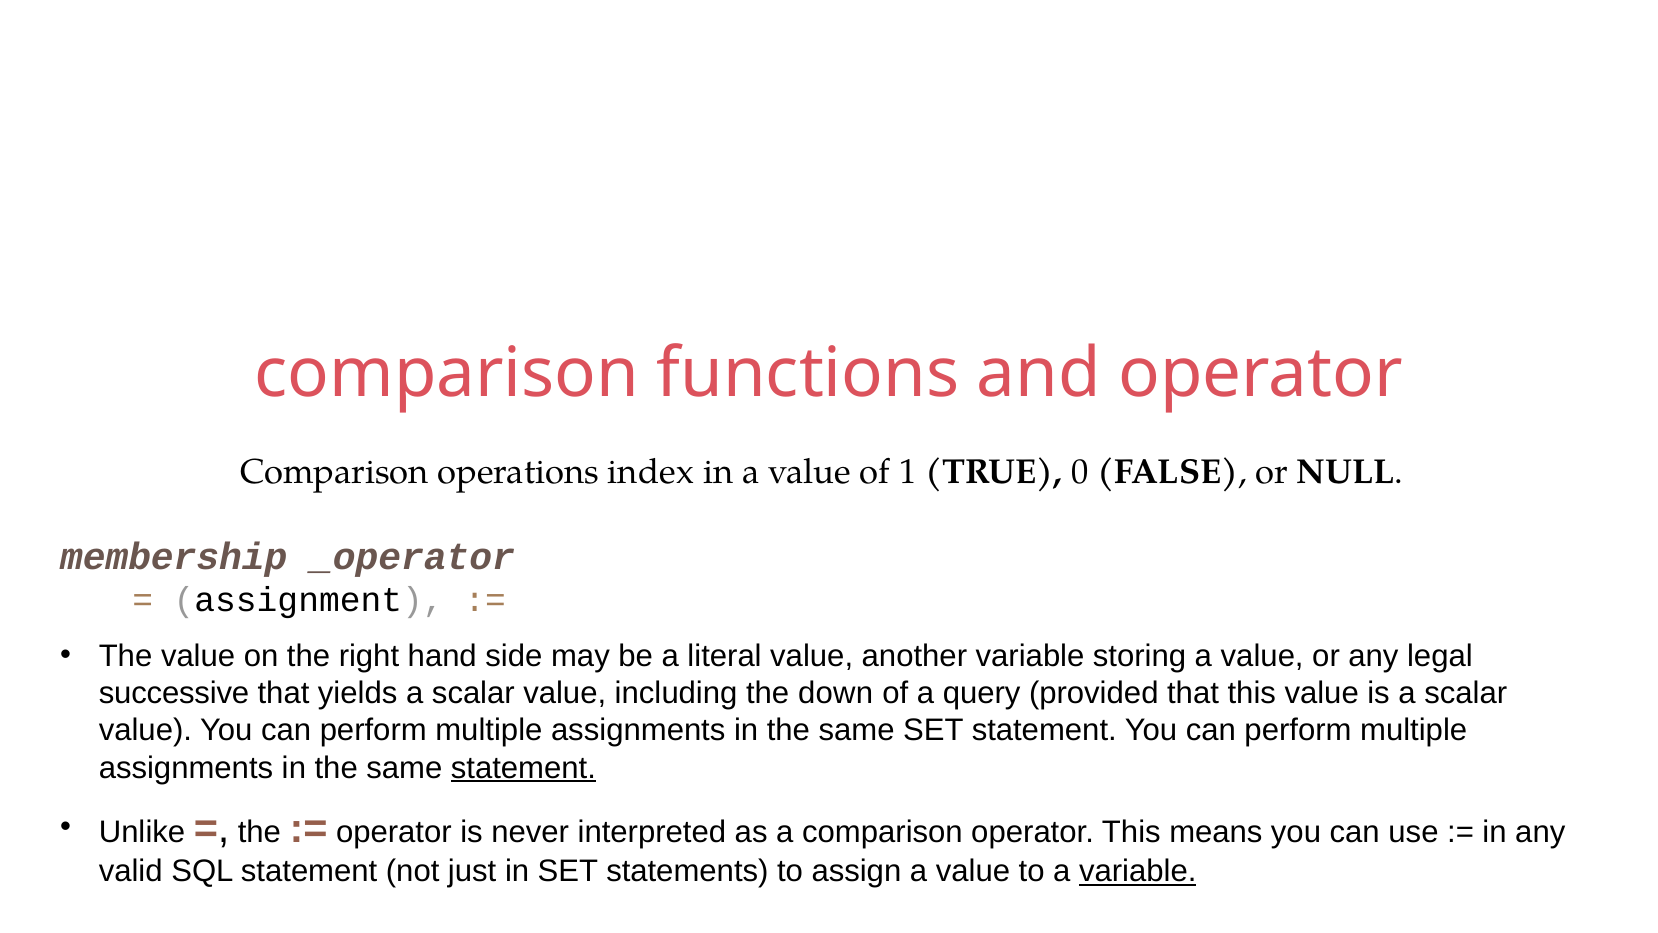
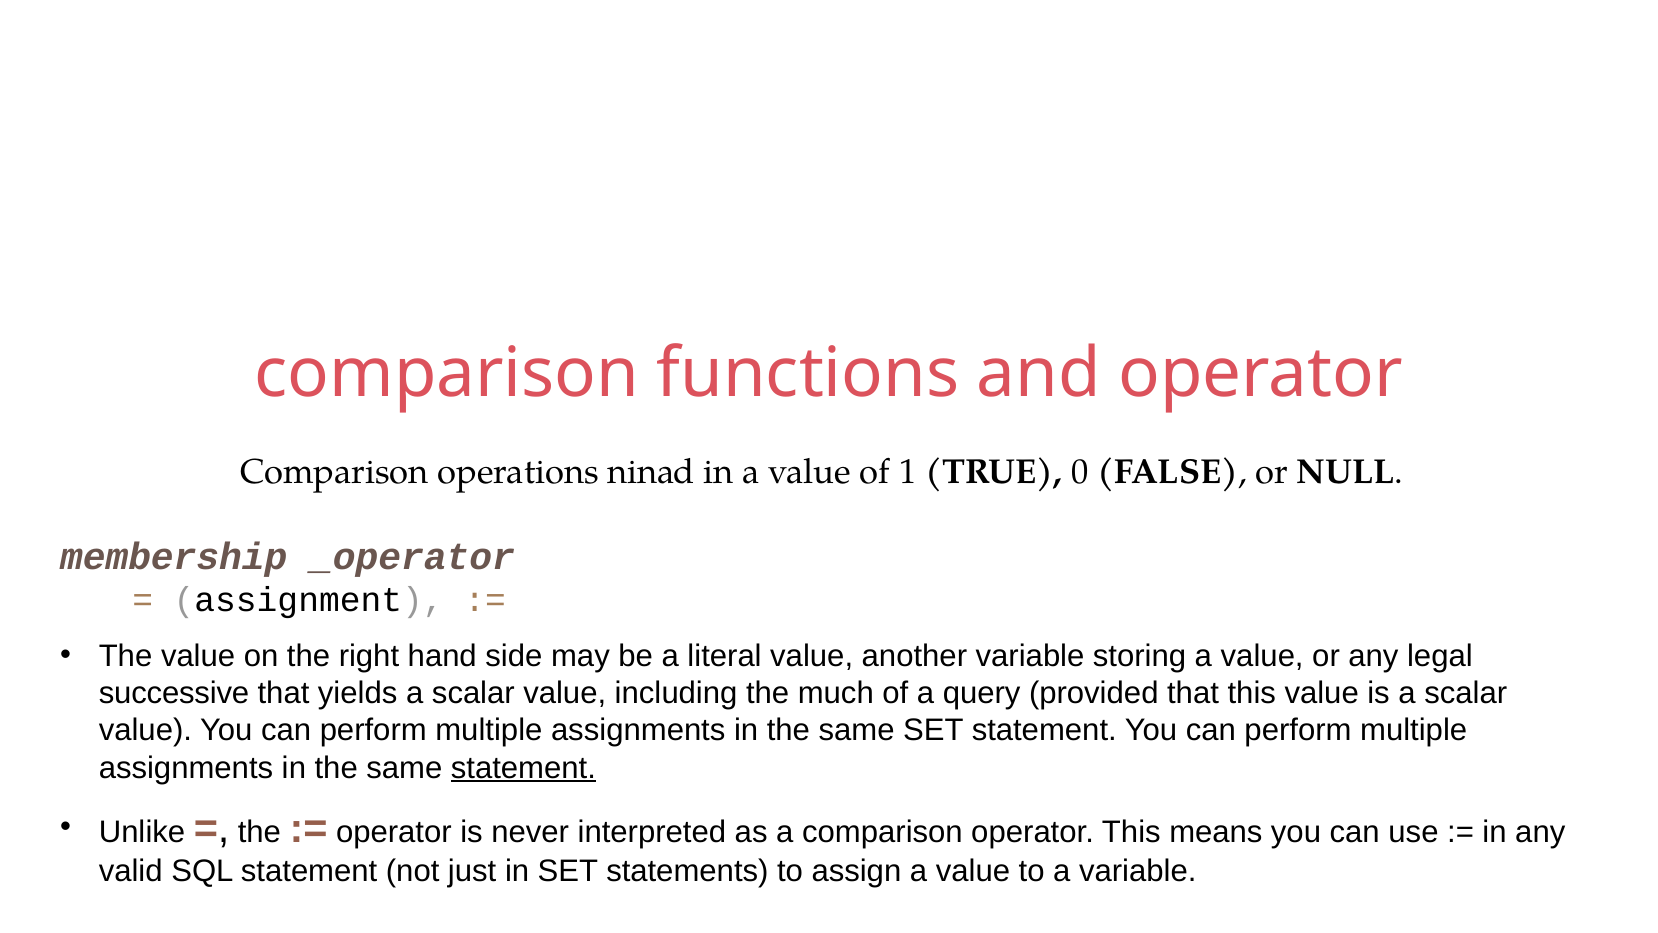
index: index -> ninad
down: down -> much
variable at (1138, 871) underline: present -> none
